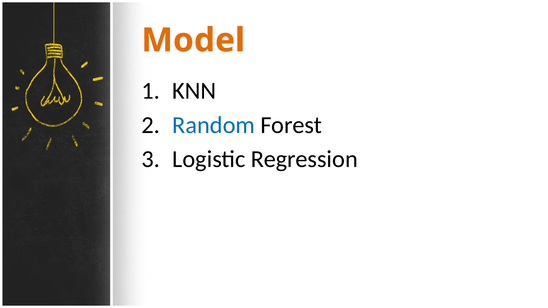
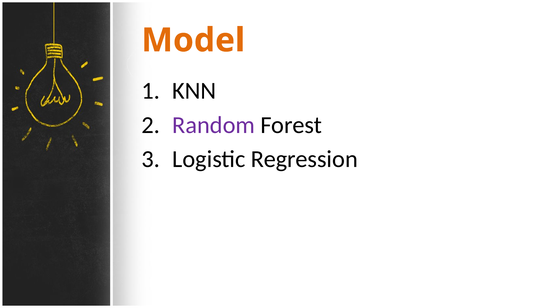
Random colour: blue -> purple
